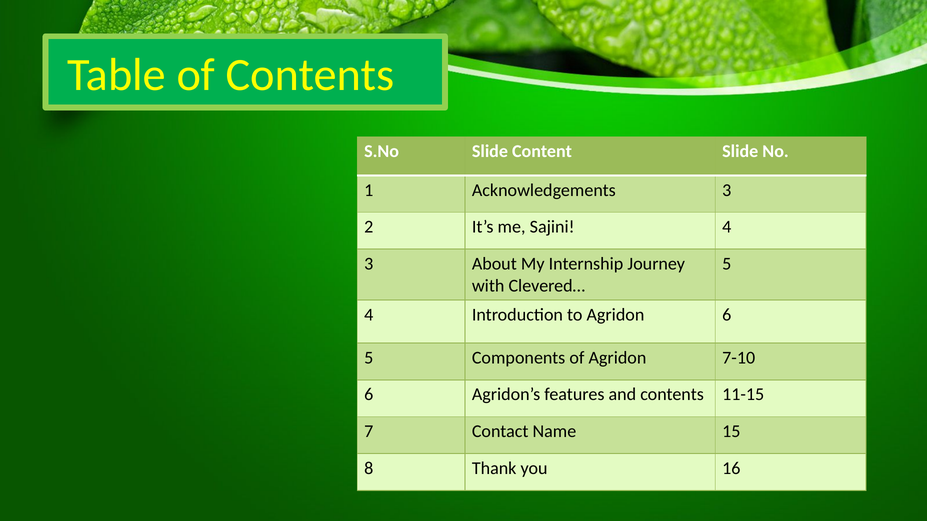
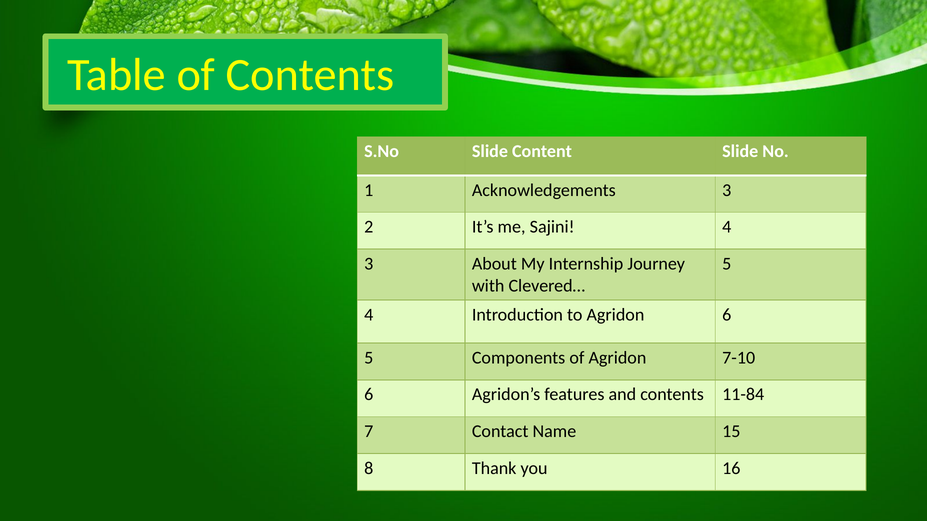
11-15: 11-15 -> 11-84
